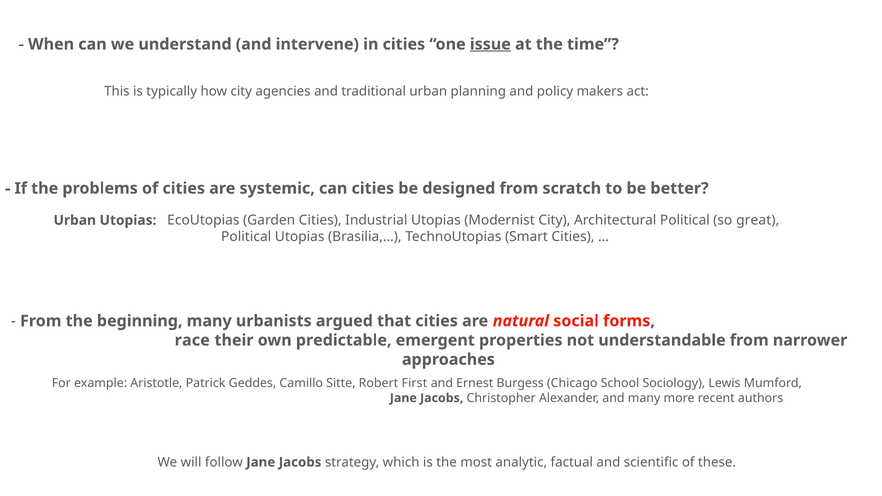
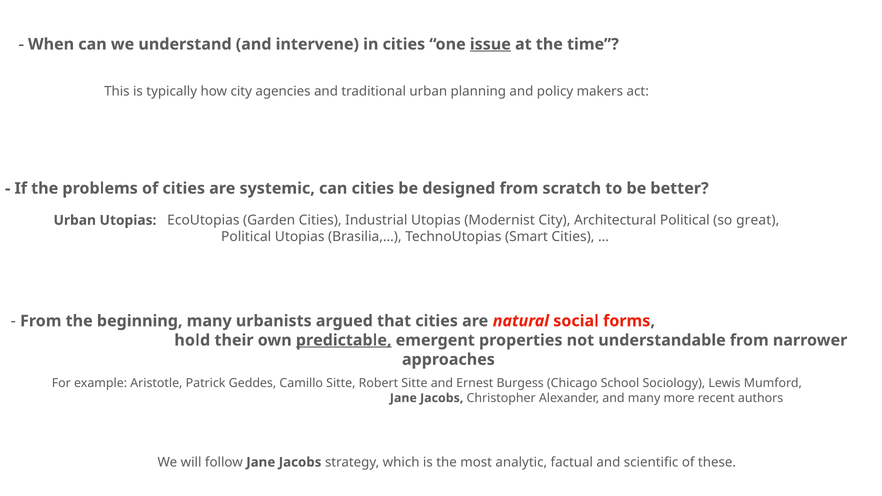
race: race -> hold
predictable underline: none -> present
Robert First: First -> Sitte
